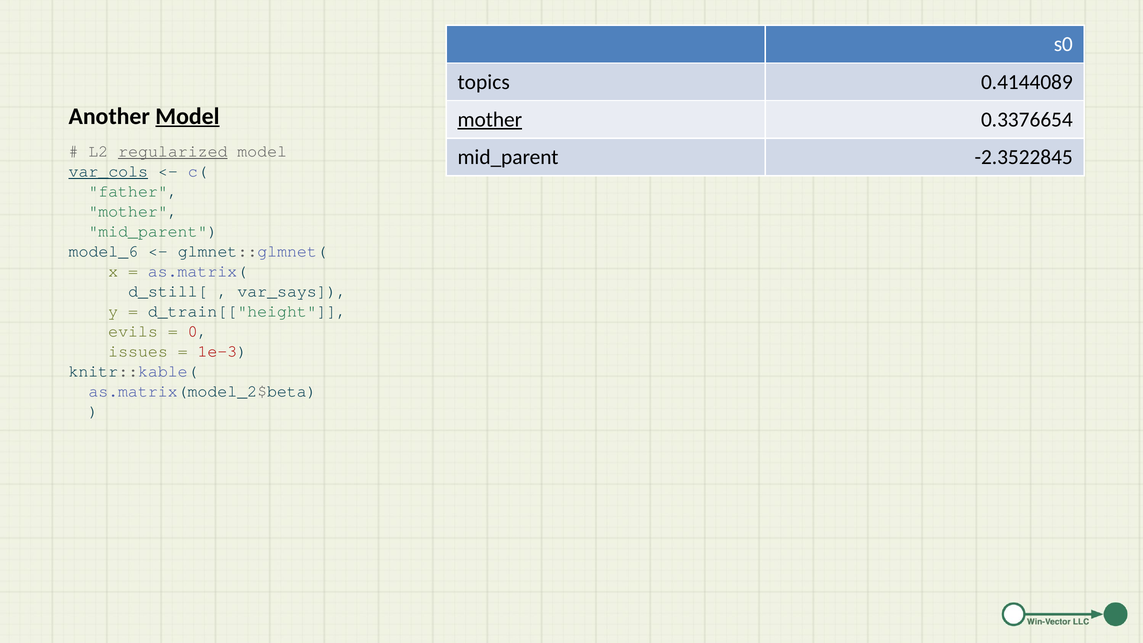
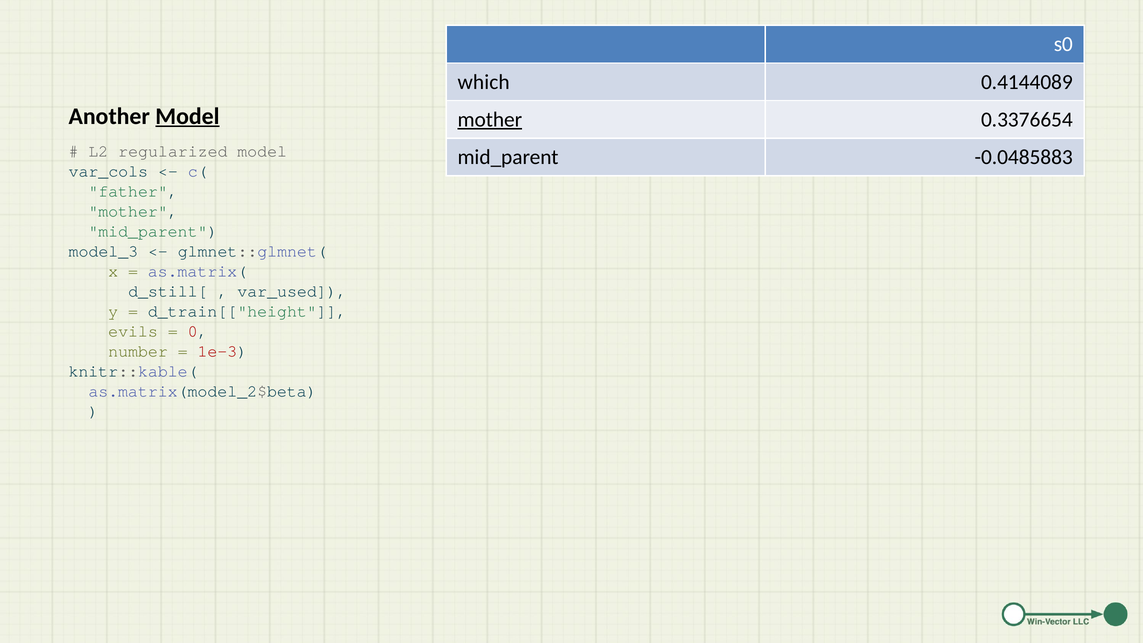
topics: topics -> which
regularized underline: present -> none
-2.3522845: -2.3522845 -> -0.0485883
var_cols underline: present -> none
model_6: model_6 -> model_3
var_says: var_says -> var_used
issues: issues -> number
